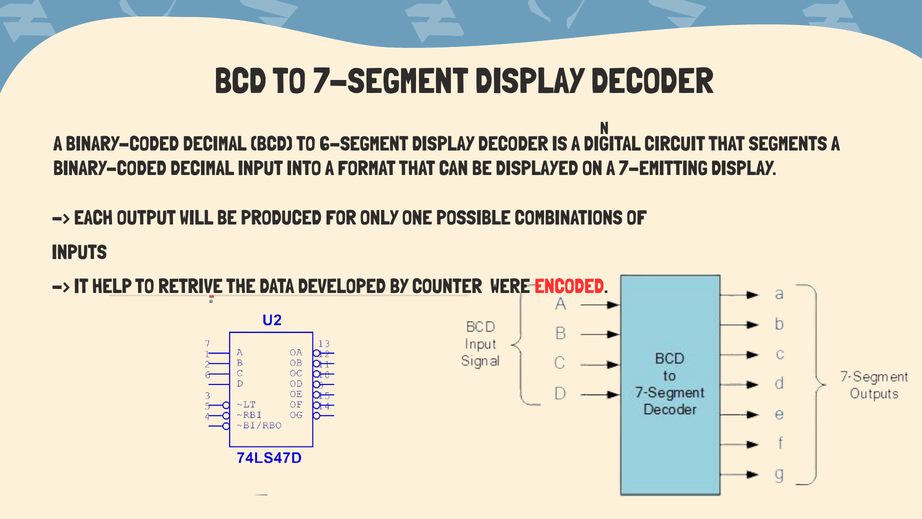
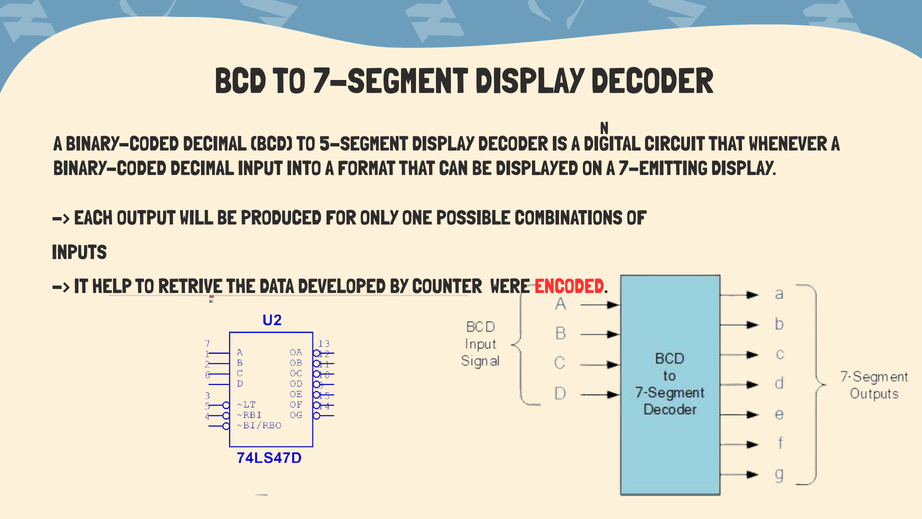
6-SEGMENT: 6-SEGMENT -> 5-SEGMENT
SEGMENTS: SEGMENTS -> WHENEVER
